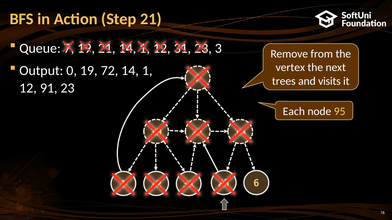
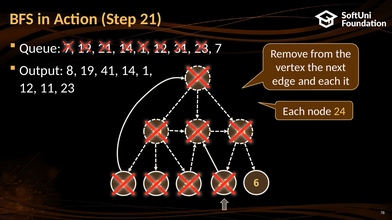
3 at (218, 48): 3 -> 7
0: 0 -> 8
72: 72 -> 41
trees: trees -> edge
and visits: visits -> each
91: 91 -> 11
95: 95 -> 24
